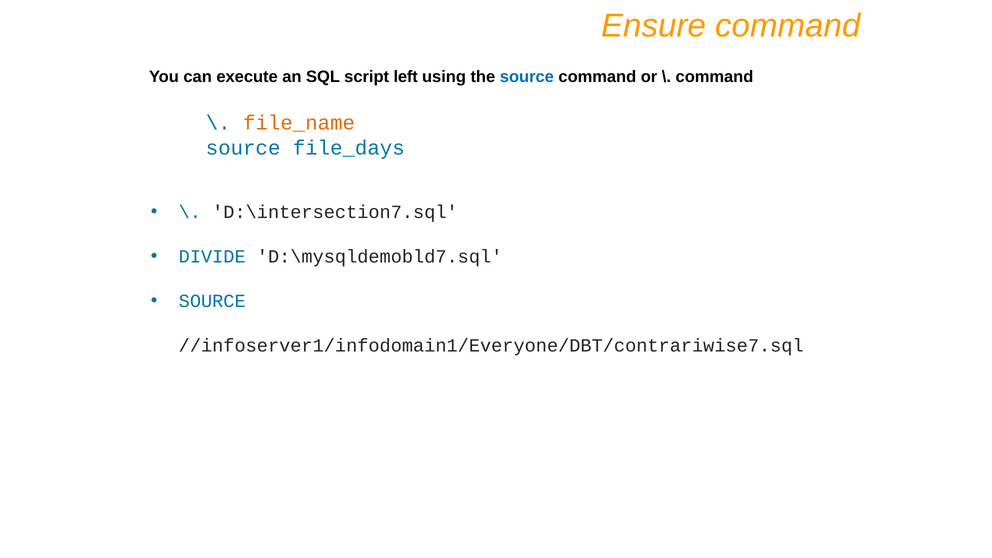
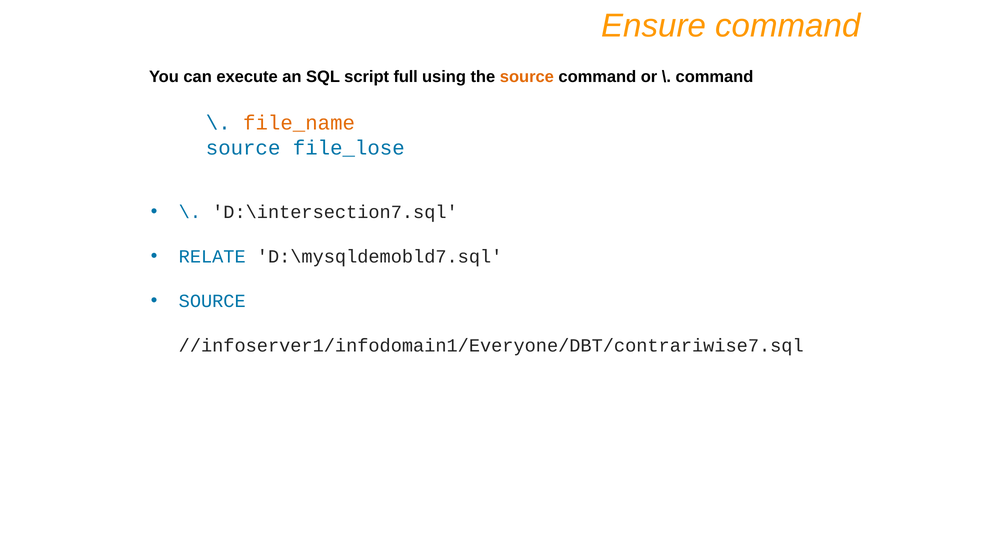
left: left -> full
source at (527, 77) colour: blue -> orange
file_days: file_days -> file_lose
DIVIDE: DIVIDE -> RELATE
